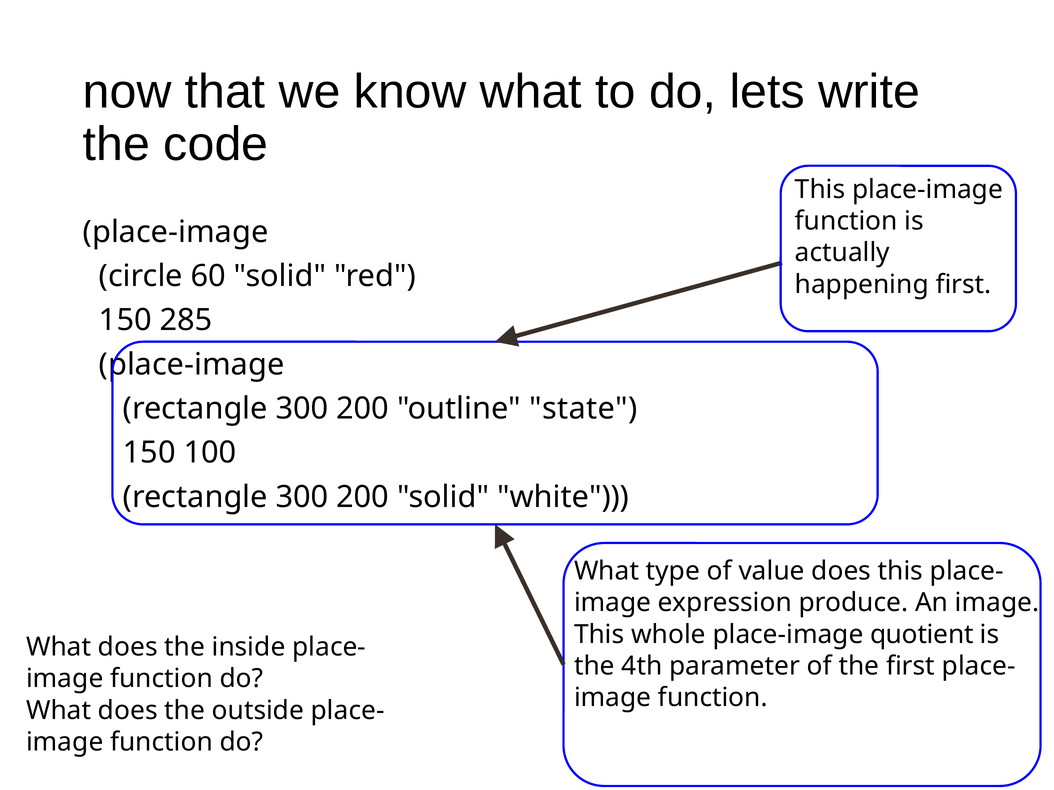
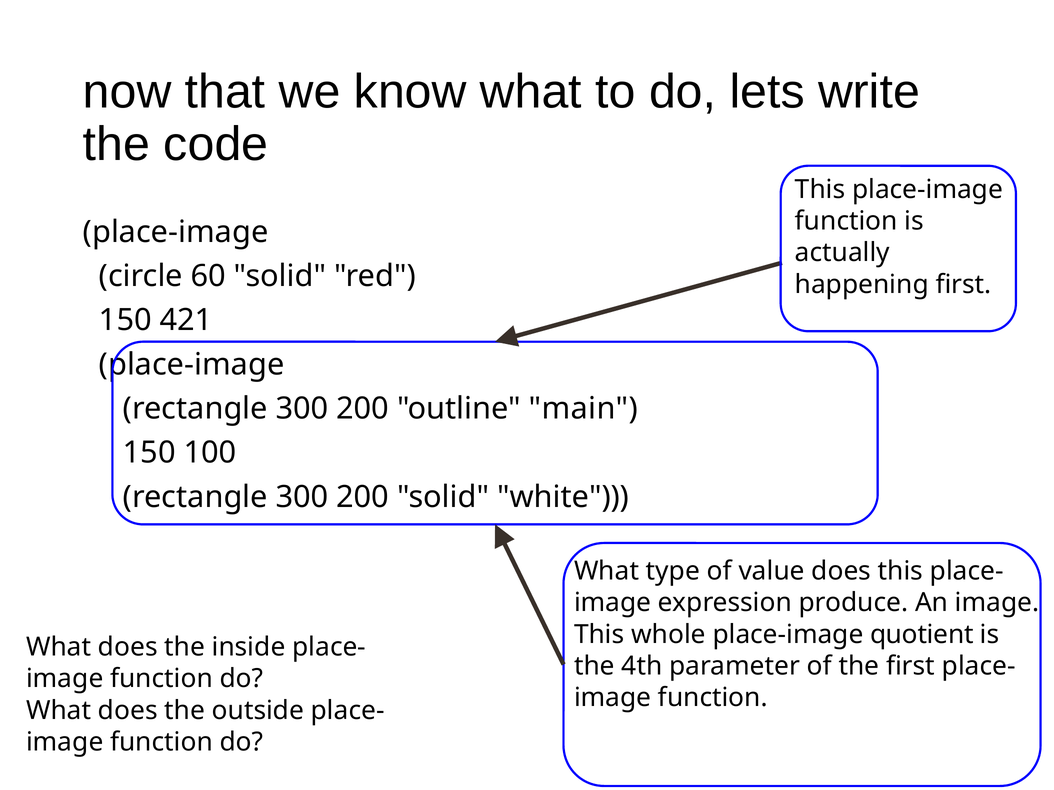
285: 285 -> 421
state: state -> main
